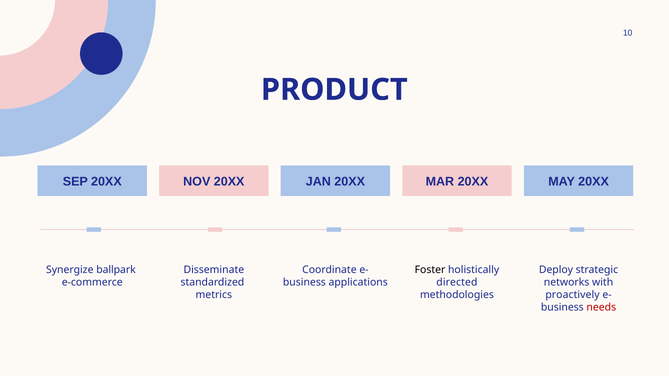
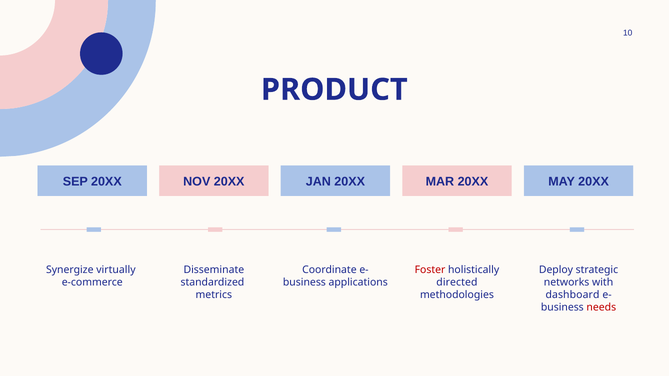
ballpark: ballpark -> virtually
Foster colour: black -> red
proactively: proactively -> dashboard
